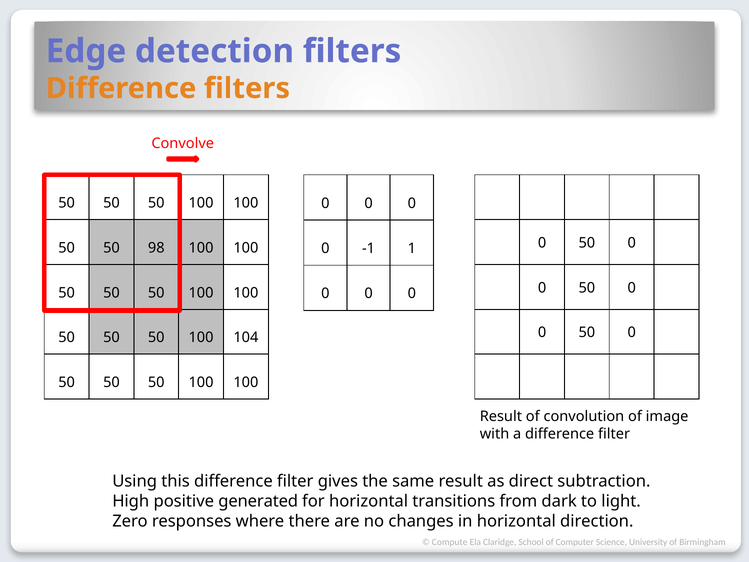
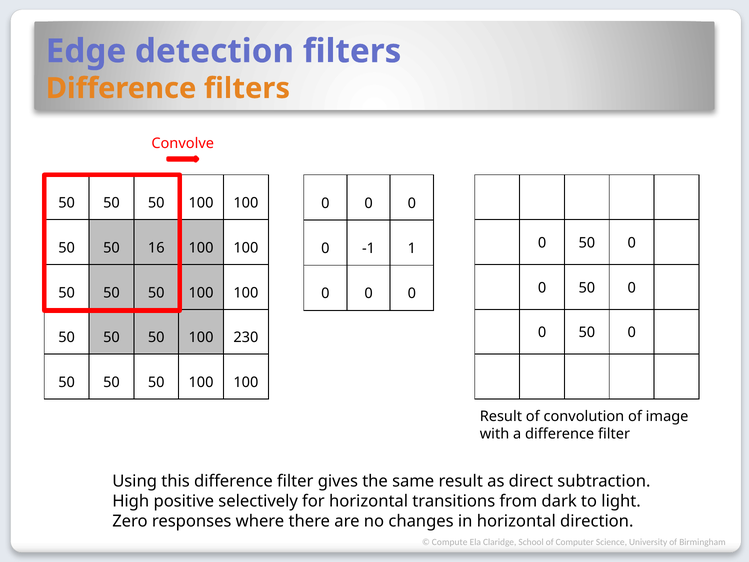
98: 98 -> 16
104: 104 -> 230
generated: generated -> selectively
